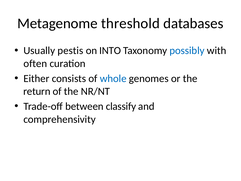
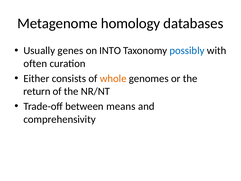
threshold: threshold -> homology
pestis: pestis -> genes
whole colour: blue -> orange
classify: classify -> means
